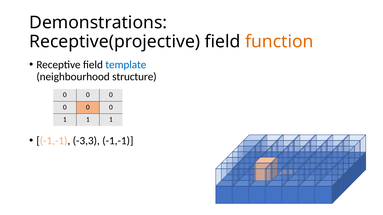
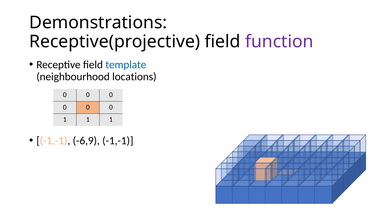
function colour: orange -> purple
structure: structure -> locations
-3,3: -3,3 -> -6,9
